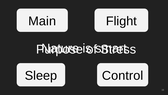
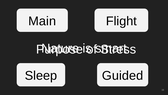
Control: Control -> Guided
